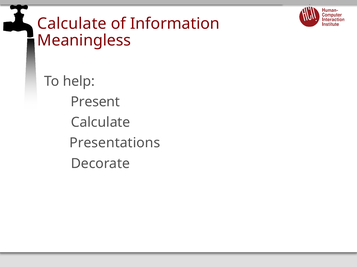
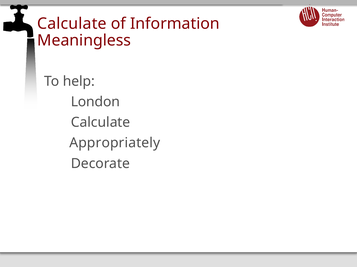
Present: Present -> London
Presentations: Presentations -> Appropriately
